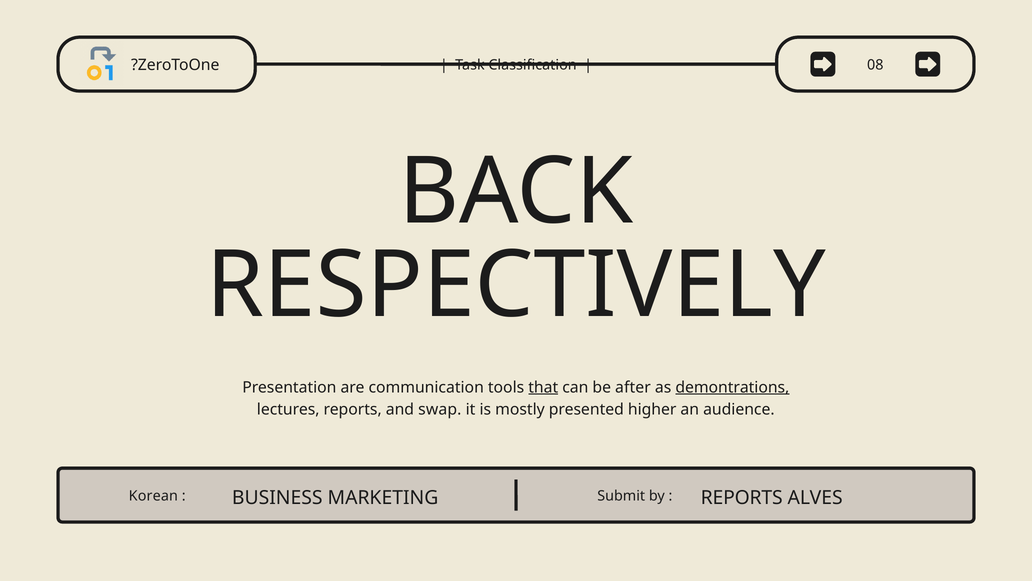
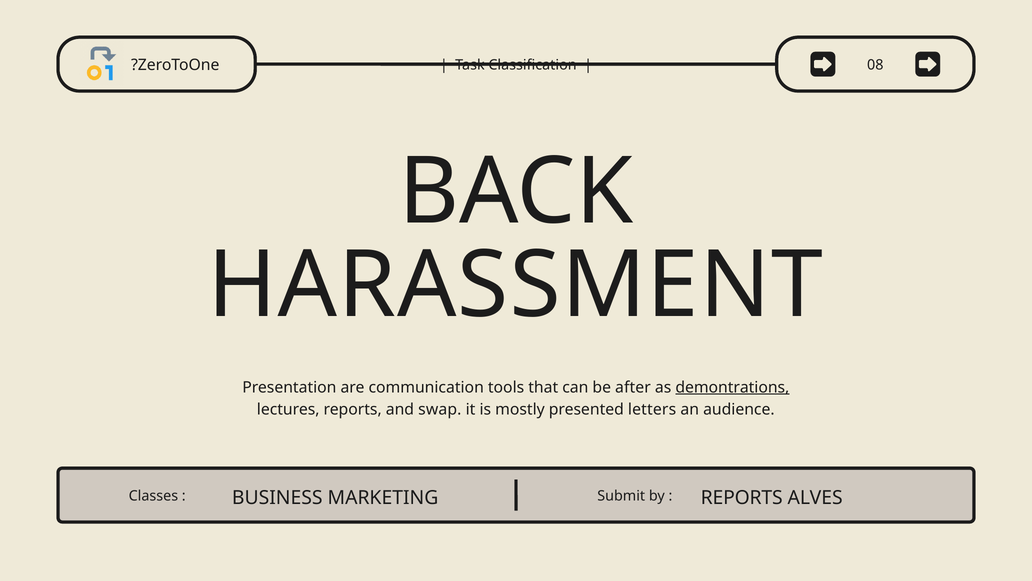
RESPECTIVELY: RESPECTIVELY -> HARASSMENT
that underline: present -> none
higher: higher -> letters
Korean: Korean -> Classes
